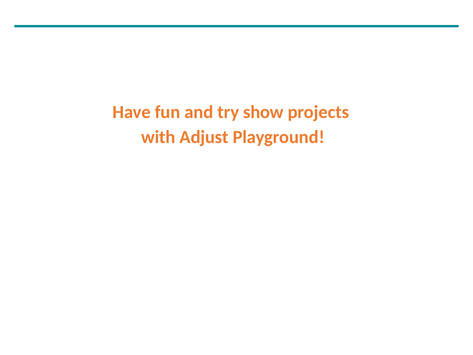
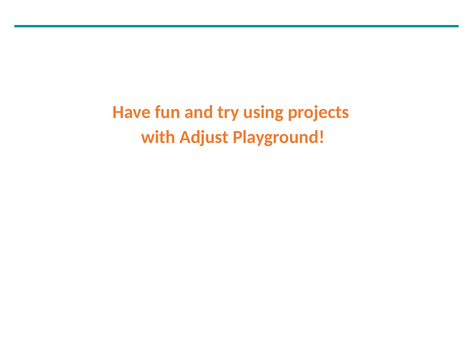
show: show -> using
